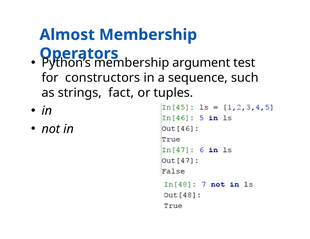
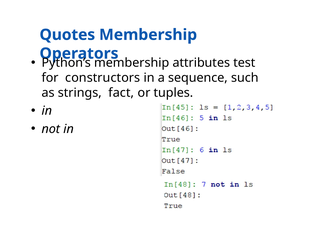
Almost: Almost -> Quotes
argument: argument -> attributes
